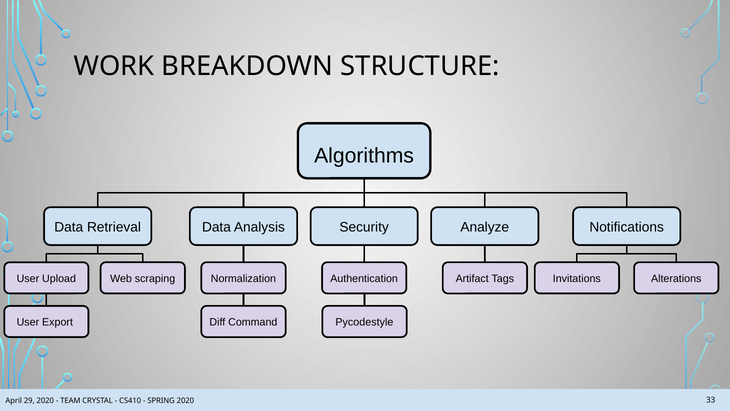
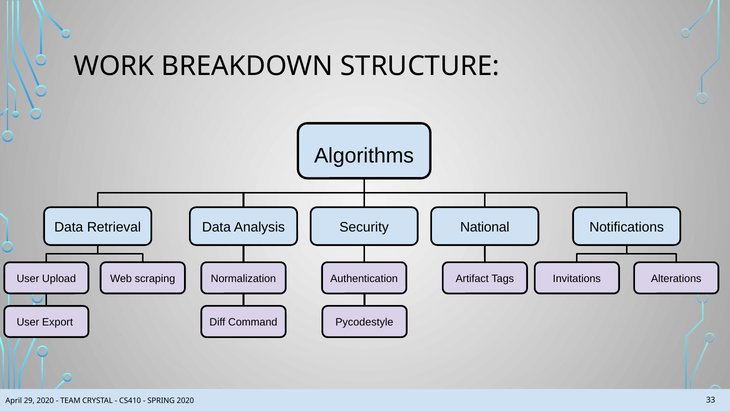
Analyze: Analyze -> National
